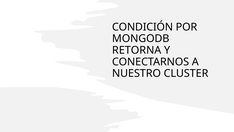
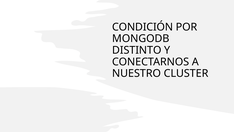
RETORNA: RETORNA -> DISTINTO
